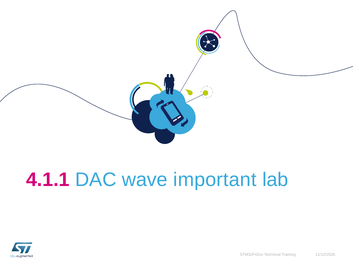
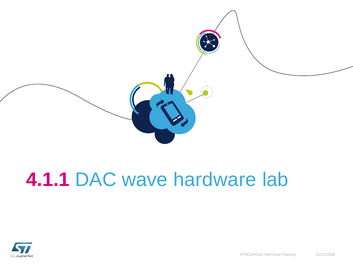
important: important -> hardware
